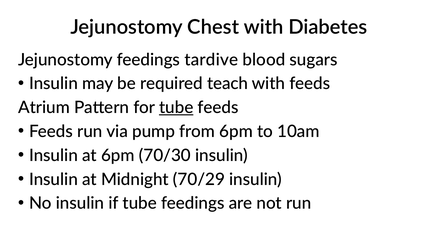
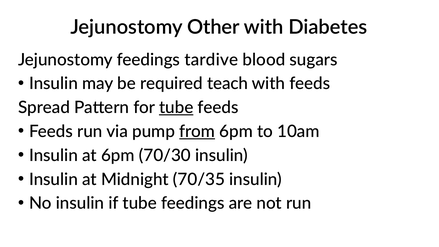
Chest: Chest -> Other
Atrium: Atrium -> Spread
from underline: none -> present
70/29: 70/29 -> 70/35
